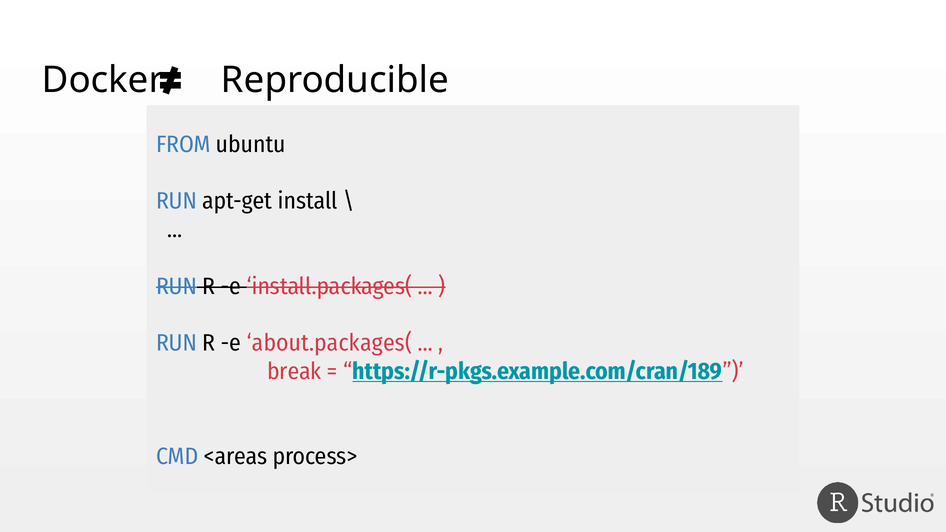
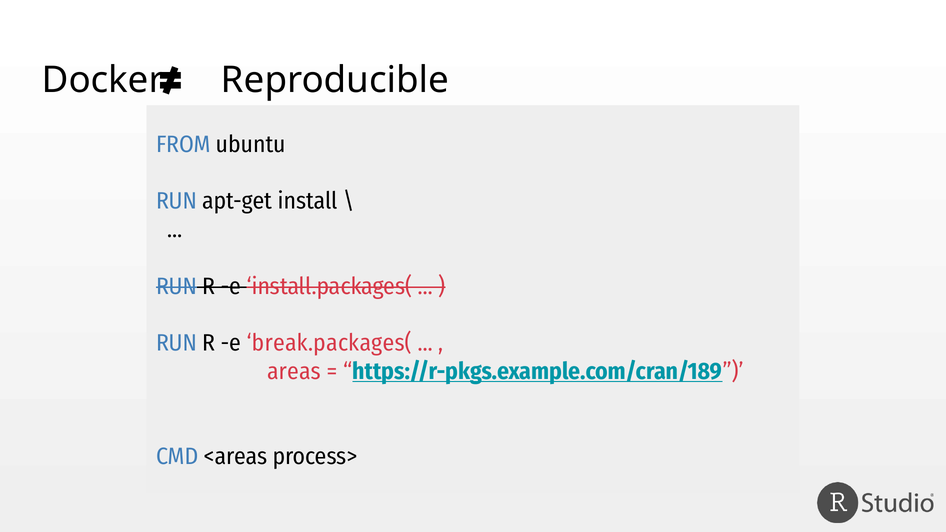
about.packages(: about.packages( -> break.packages(
break: break -> areas
